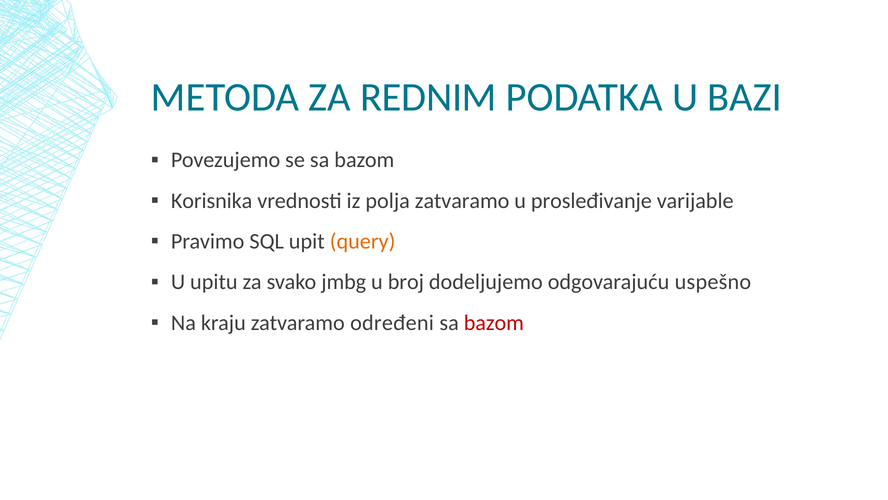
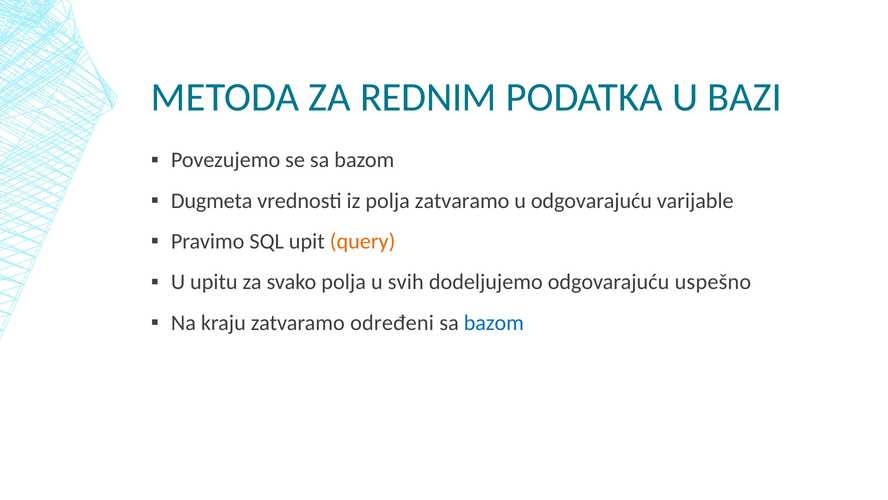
Korisnika: Korisnika -> Dugmeta
u prosleđivanje: prosleđivanje -> odgovarajuću
svako jmbg: jmbg -> polja
broj: broj -> svih
bazom at (494, 322) colour: red -> blue
